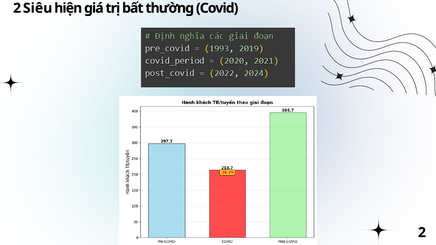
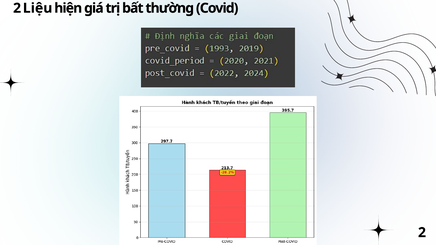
Siêu: Siêu -> Liệu
